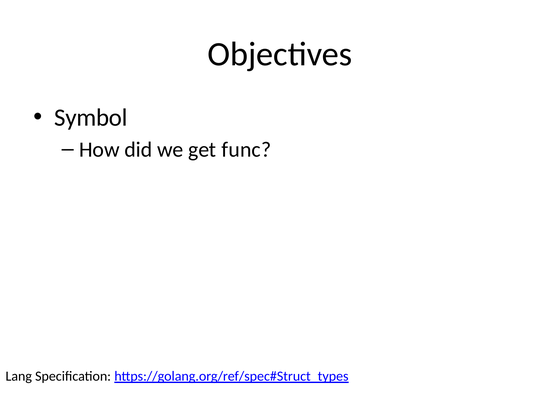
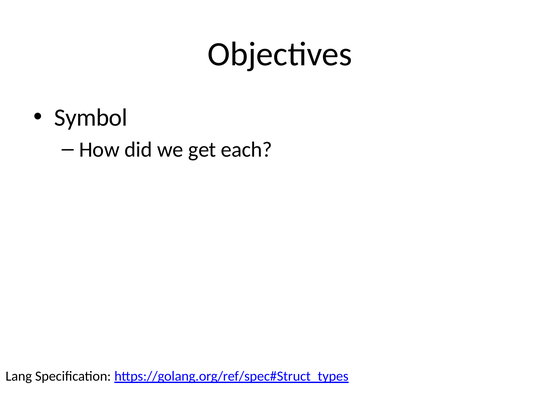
func: func -> each
